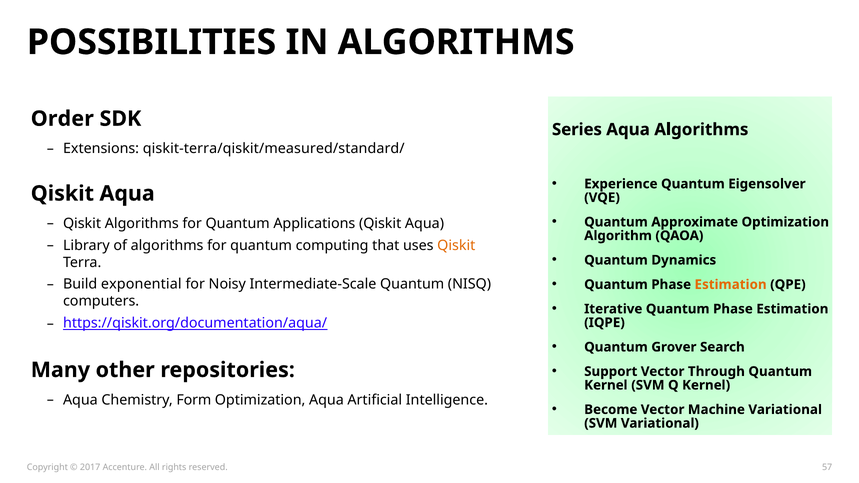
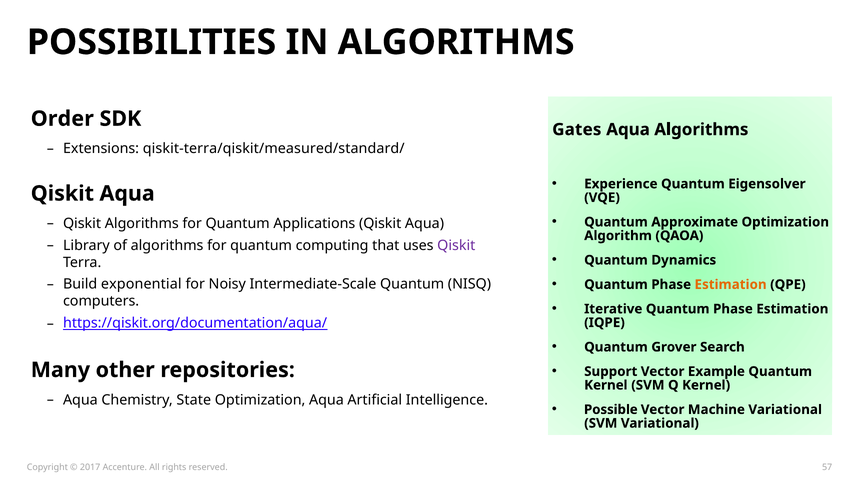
Series: Series -> Gates
Qiskit at (456, 245) colour: orange -> purple
Through: Through -> Example
Form: Form -> State
Become: Become -> Possible
